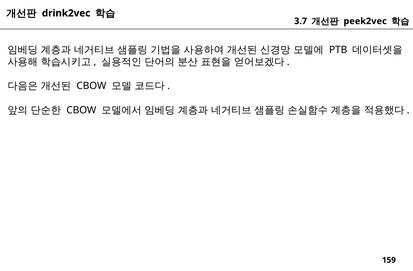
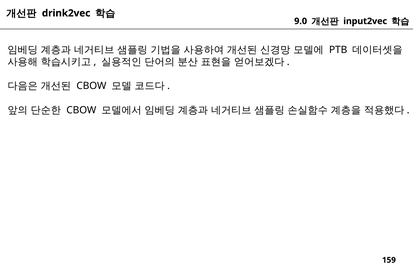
3.7: 3.7 -> 9.0
peek2vec: peek2vec -> input2vec
